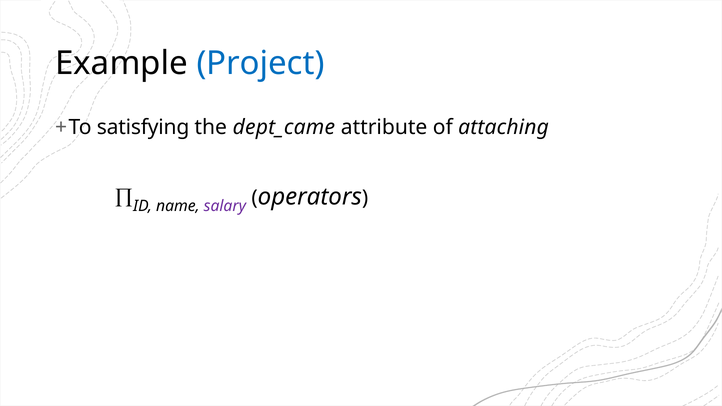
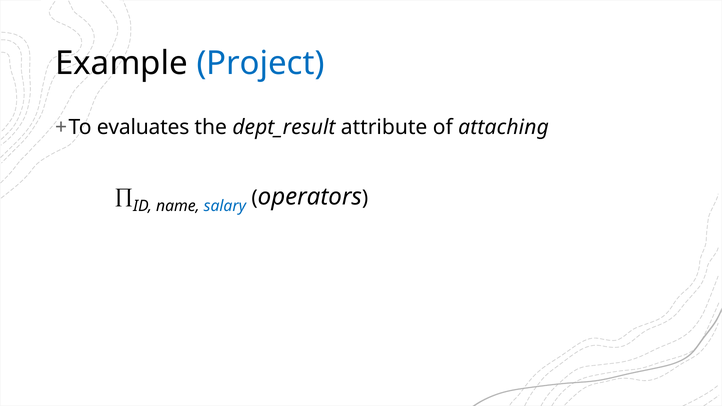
satisfying: satisfying -> evaluates
dept_came: dept_came -> dept_result
salary colour: purple -> blue
